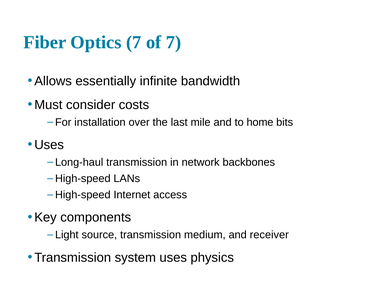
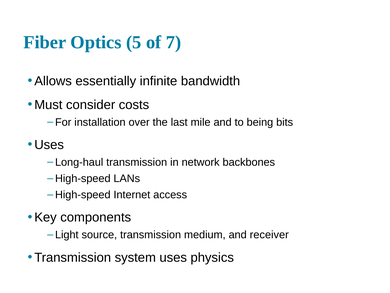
Optics 7: 7 -> 5
home: home -> being
